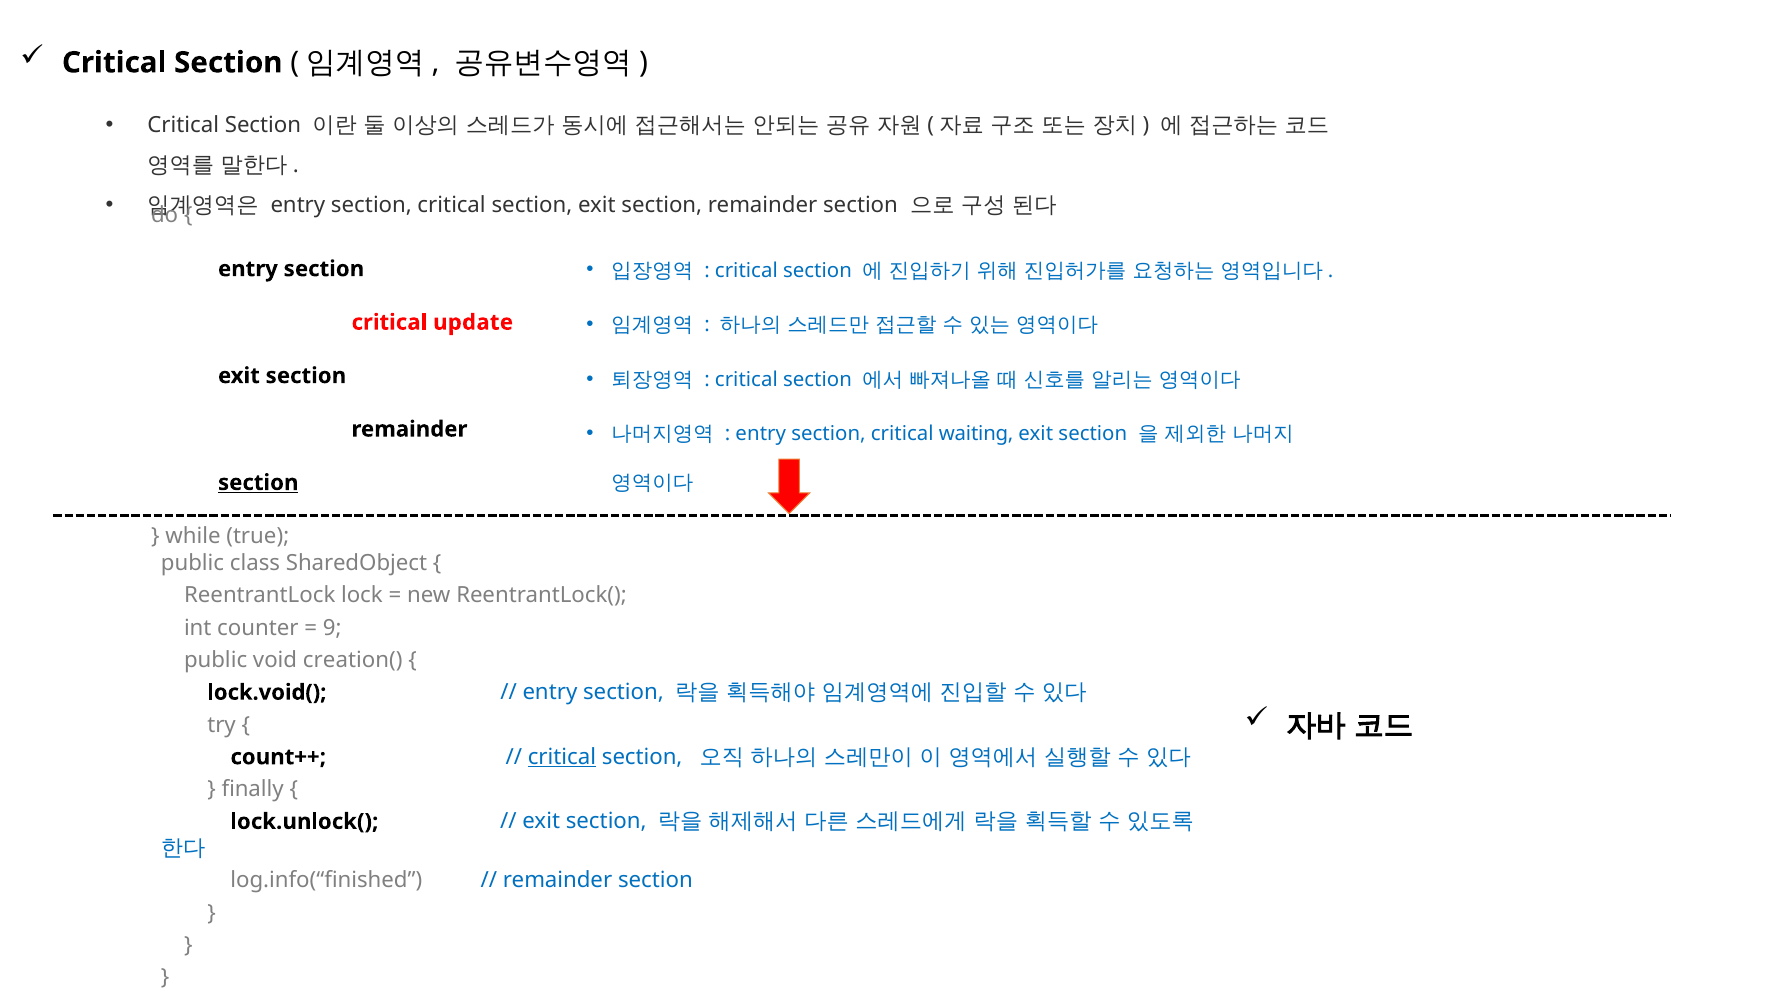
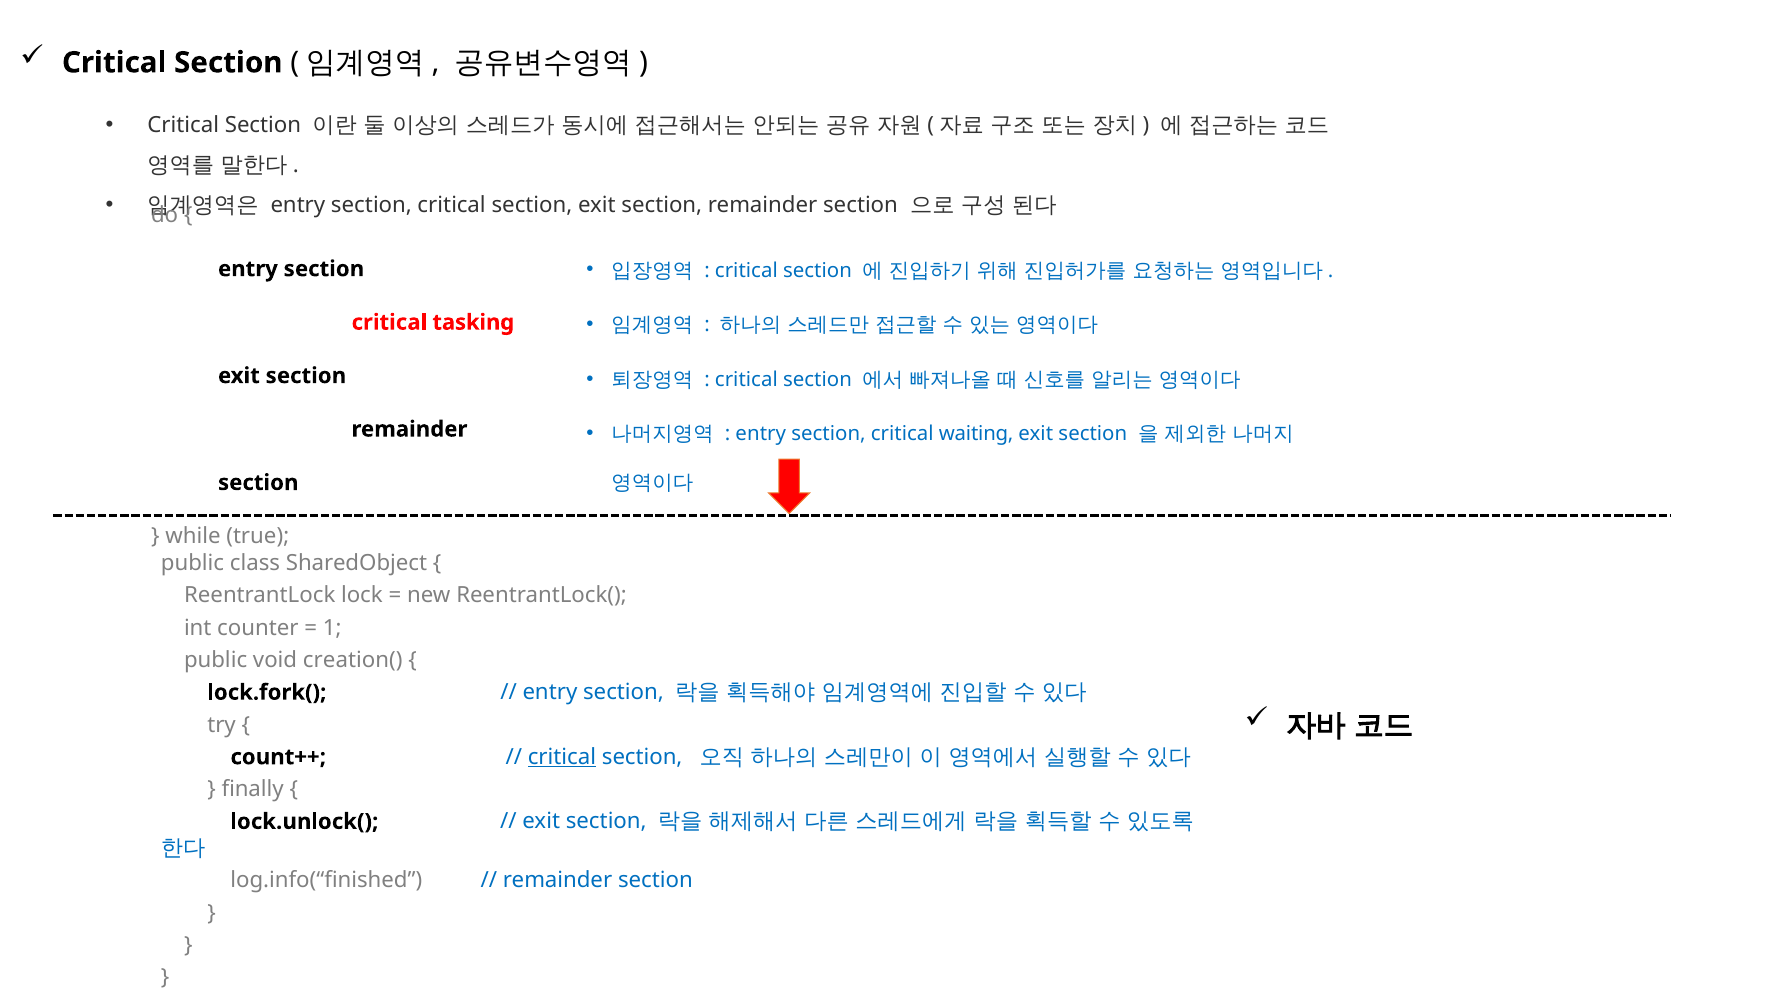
update: update -> tasking
section at (258, 483) underline: present -> none
9: 9 -> 1
lock.void(: lock.void( -> lock.fork(
